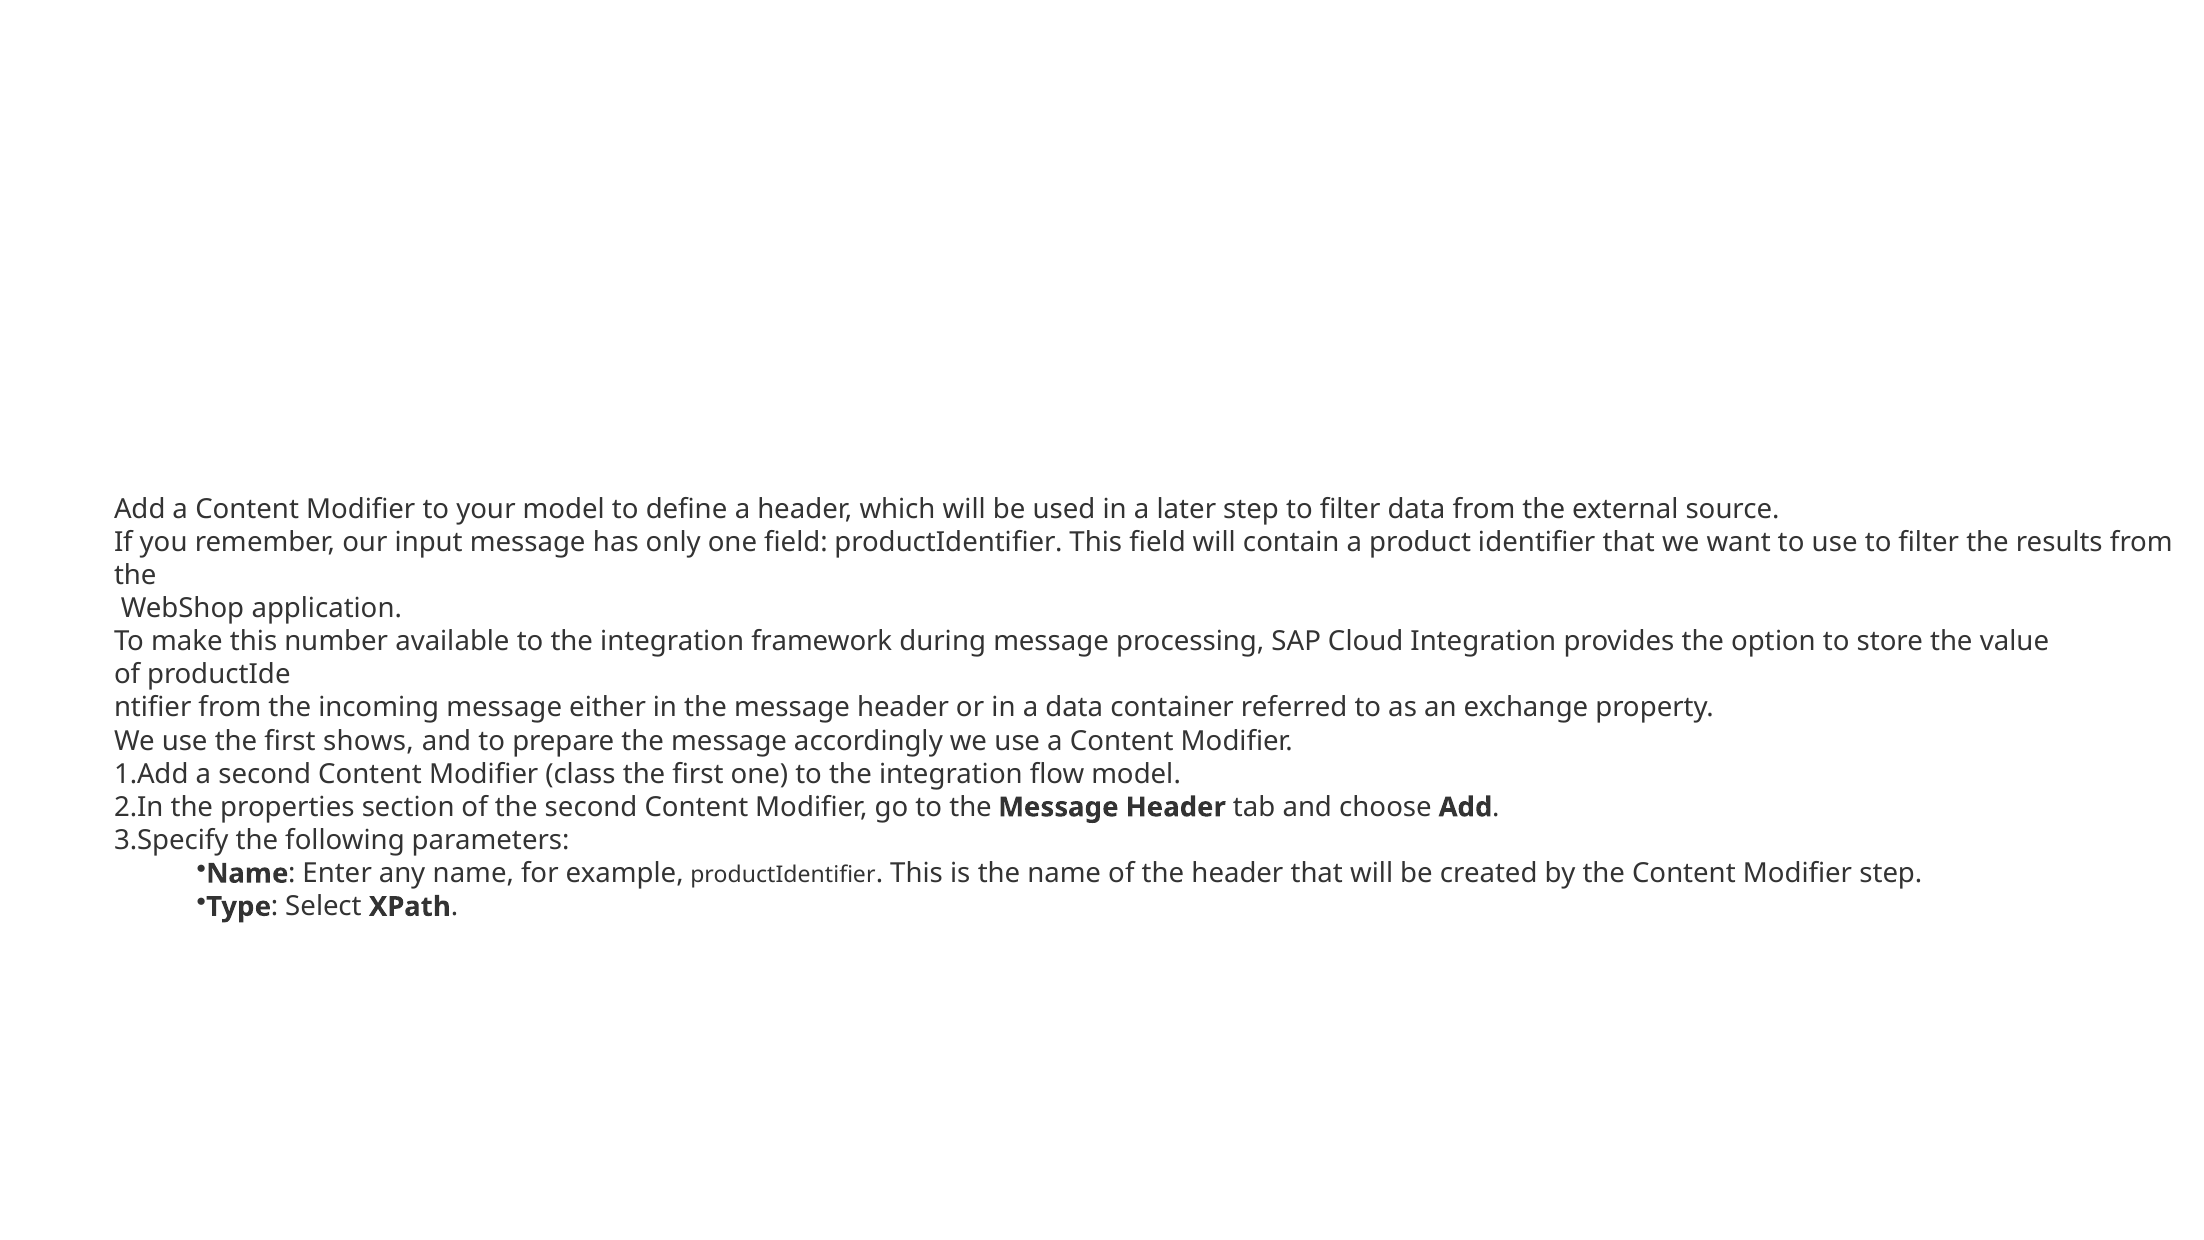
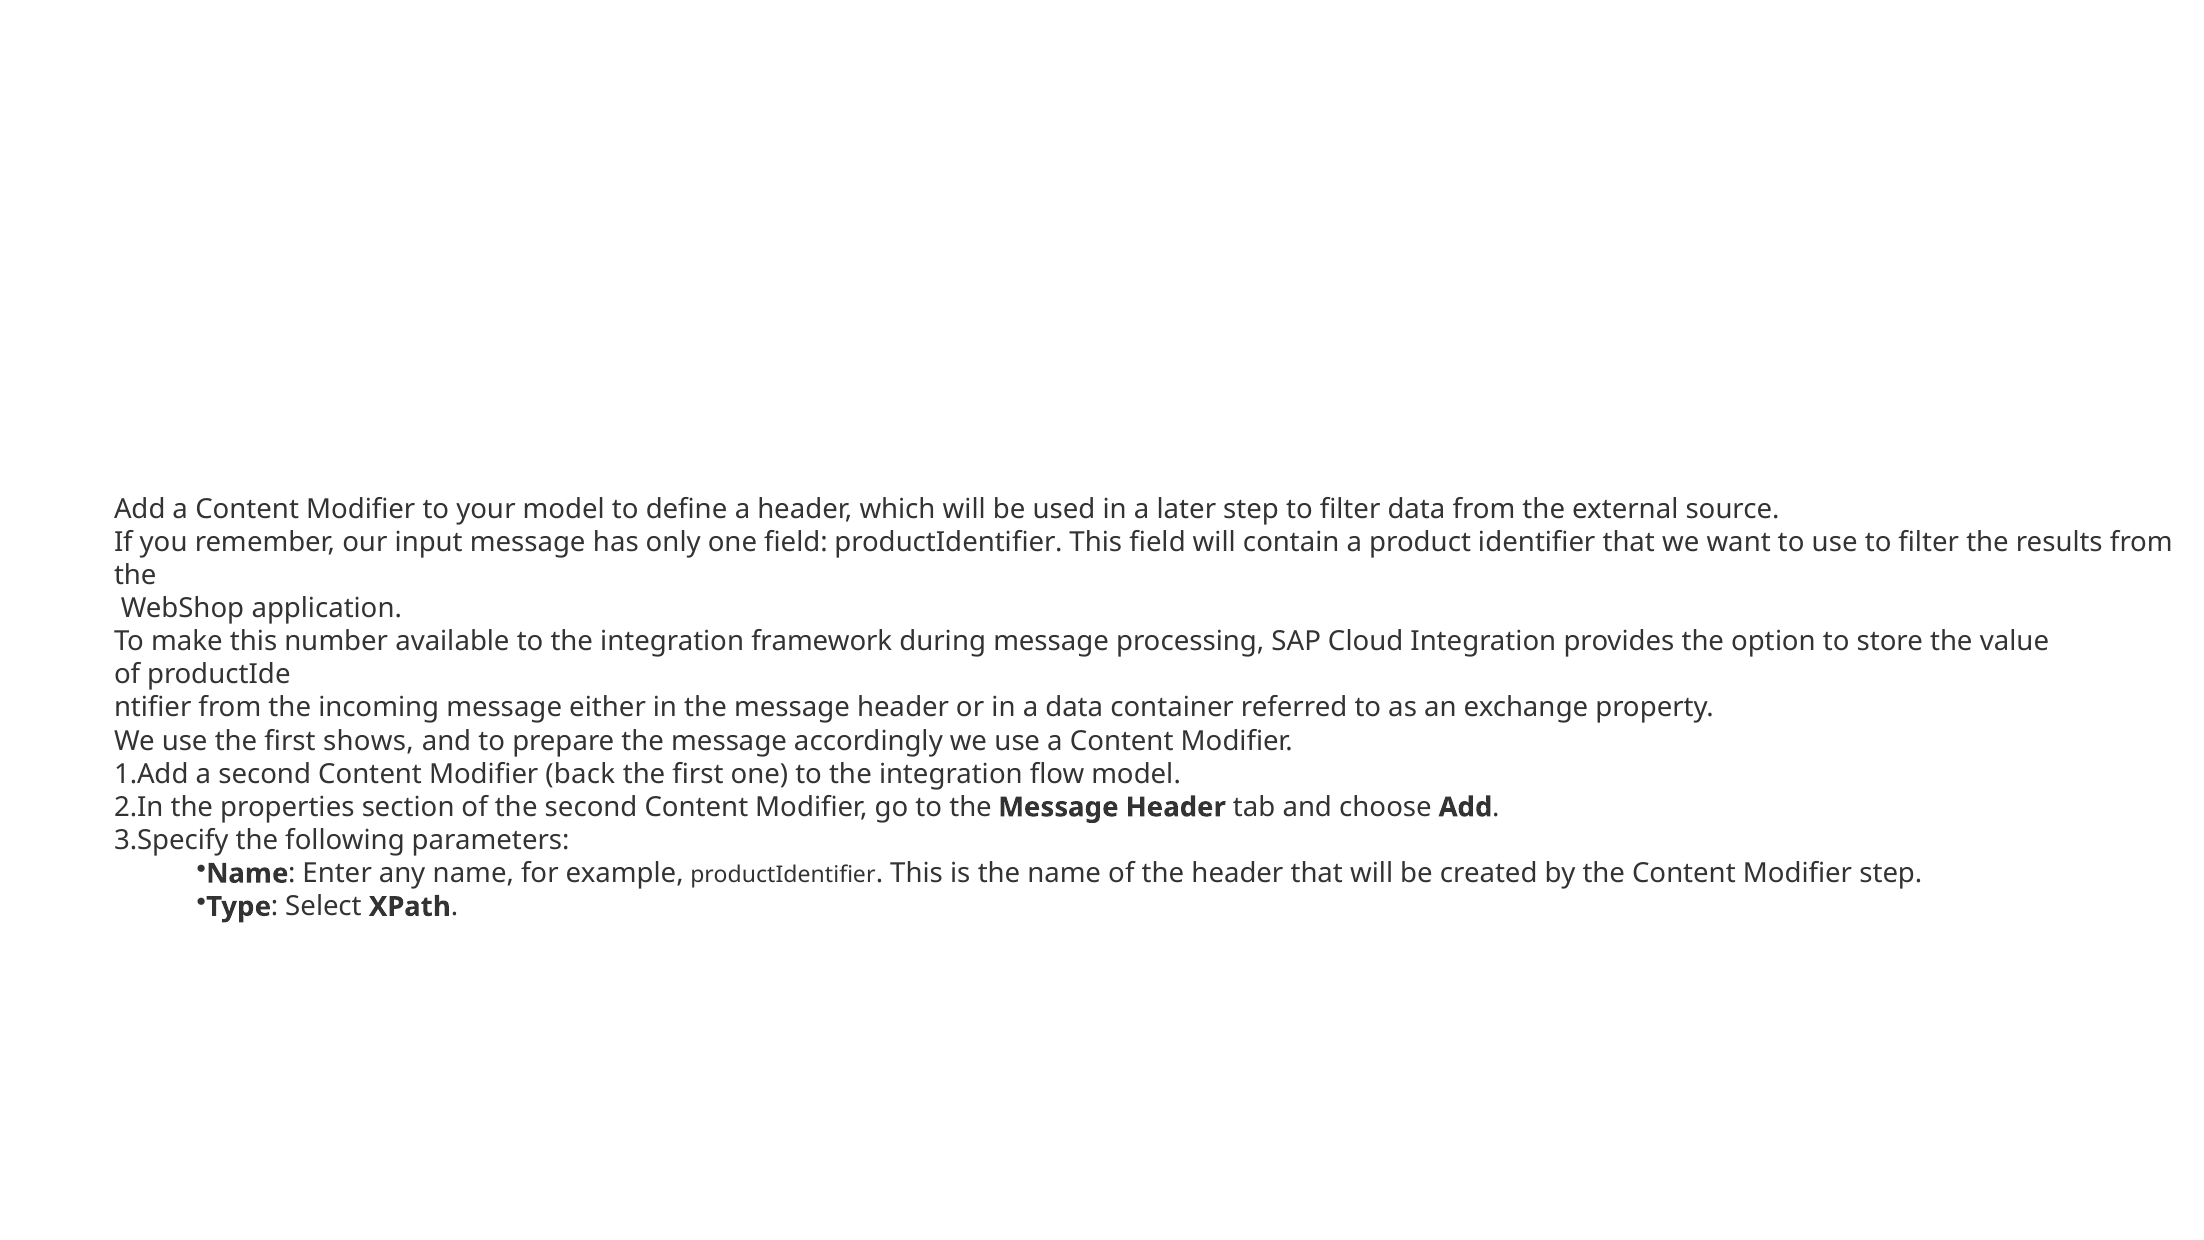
class: class -> back
